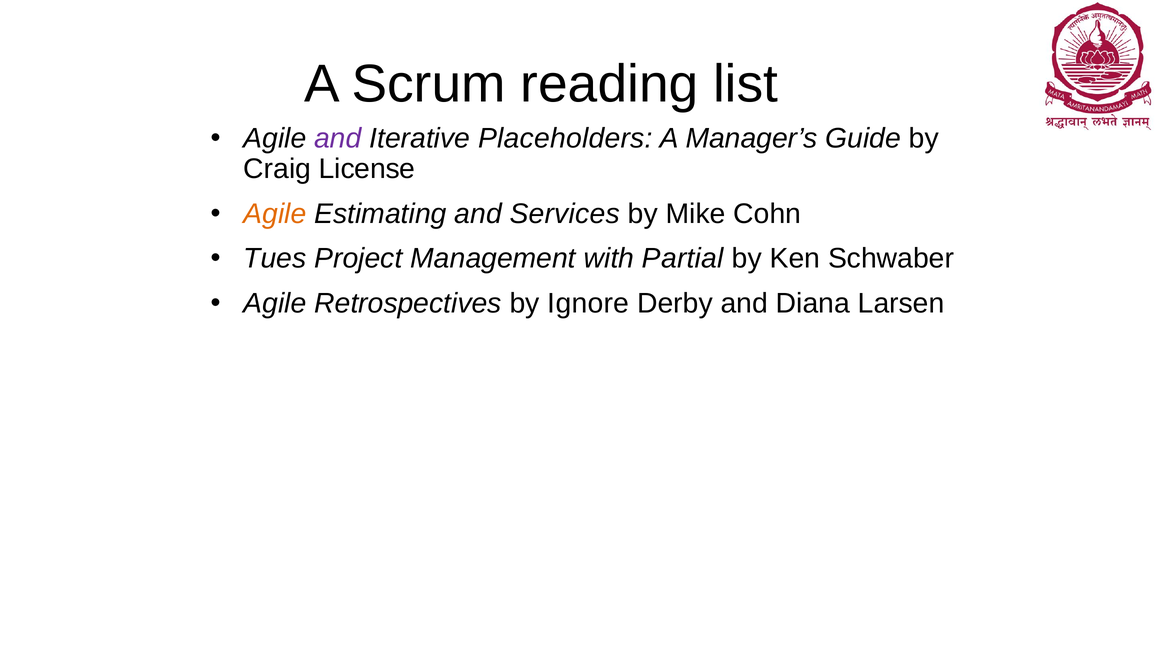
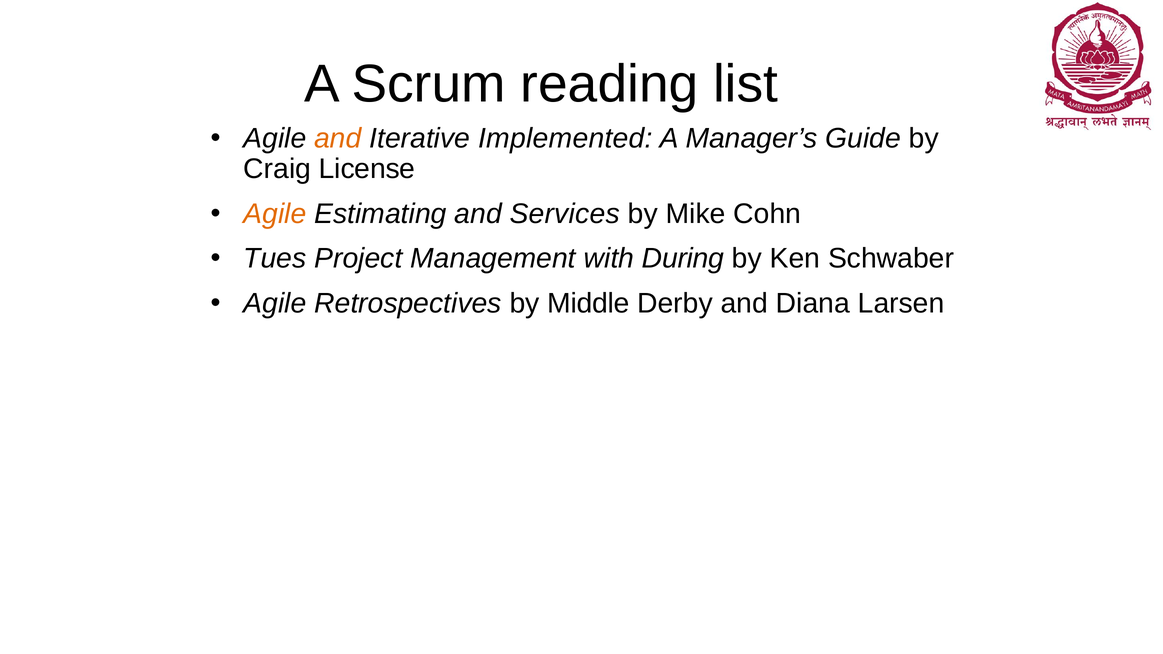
and at (338, 138) colour: purple -> orange
Placeholders: Placeholders -> Implemented
Partial: Partial -> During
Ignore: Ignore -> Middle
